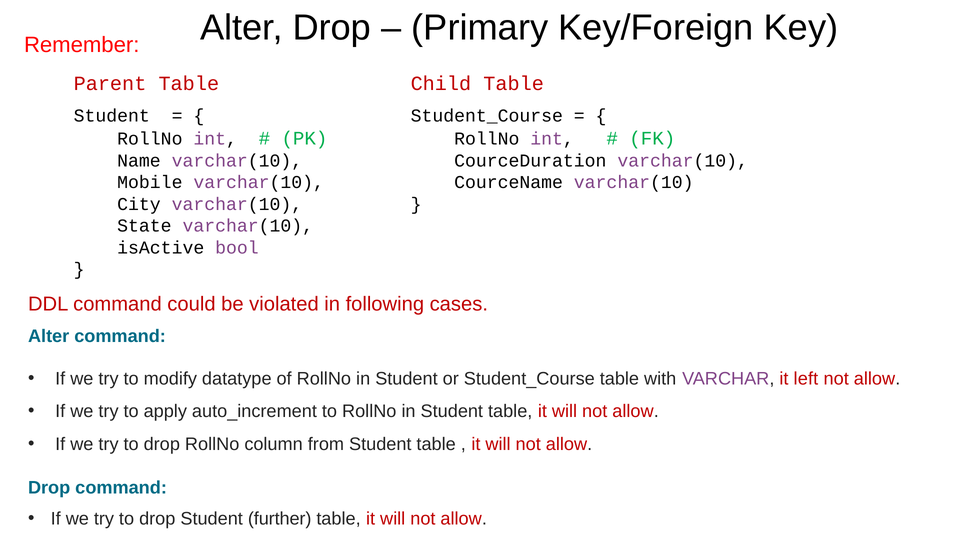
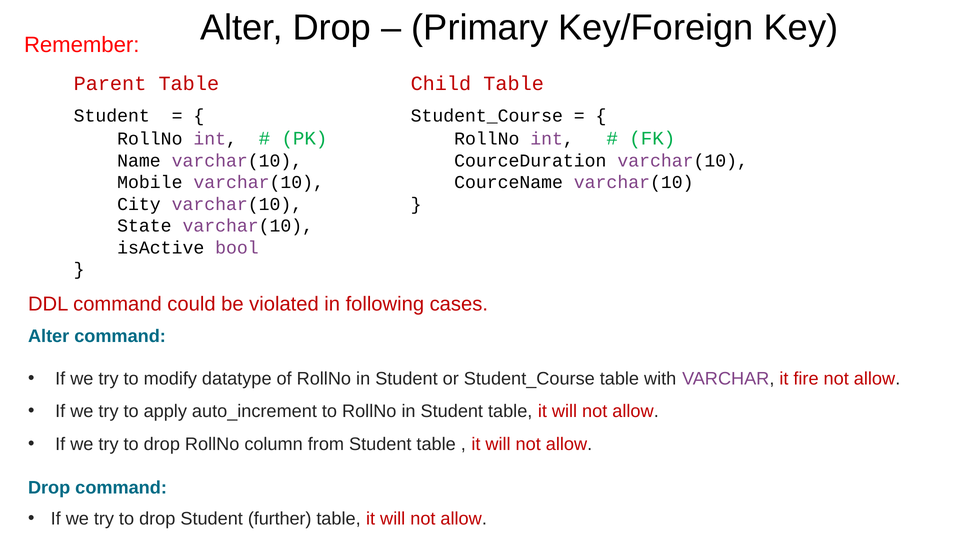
left: left -> fire
